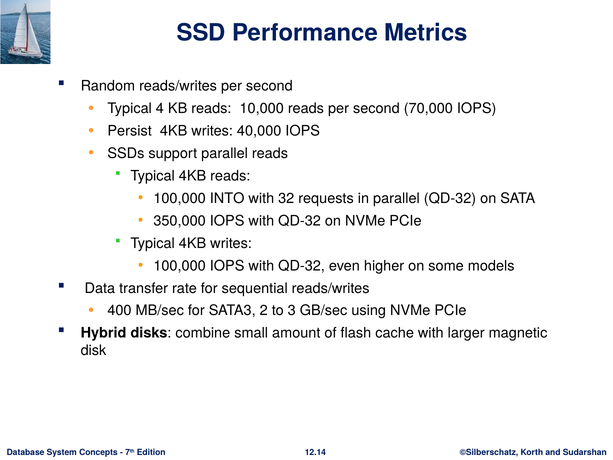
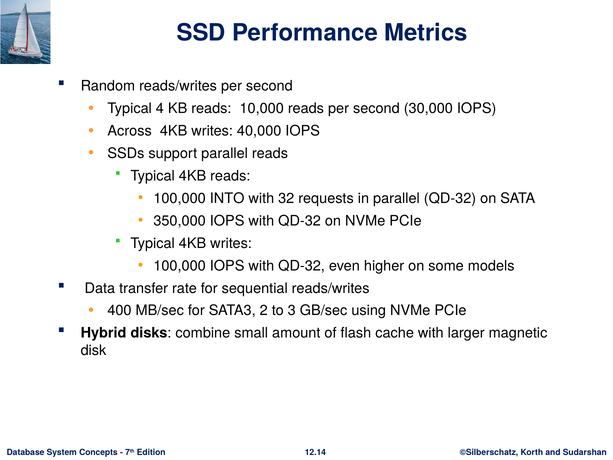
70,000: 70,000 -> 30,000
Persist: Persist -> Across
